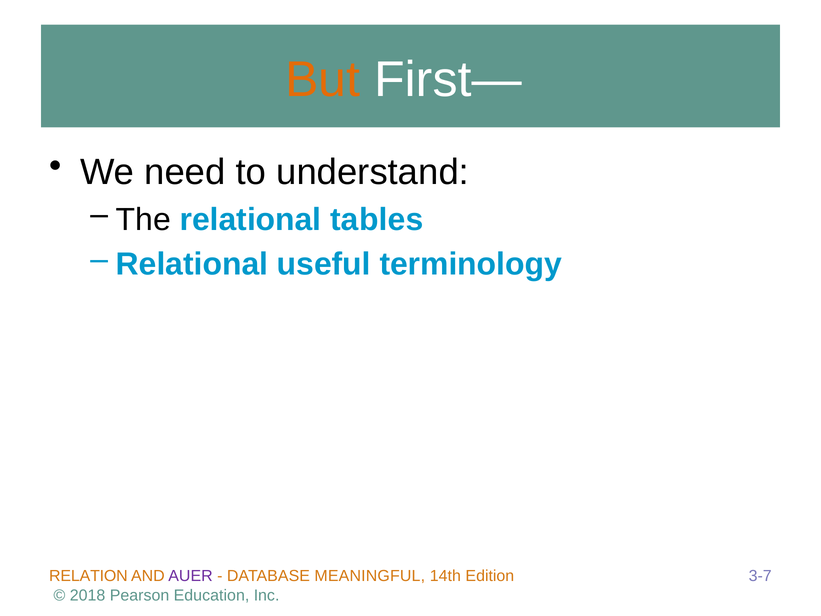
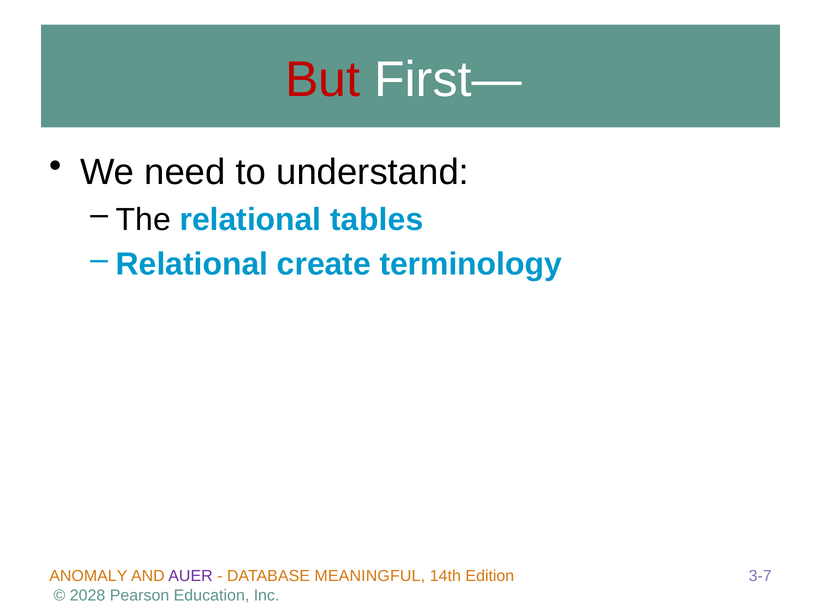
But colour: orange -> red
useful: useful -> create
RELATION: RELATION -> ANOMALY
2018: 2018 -> 2028
